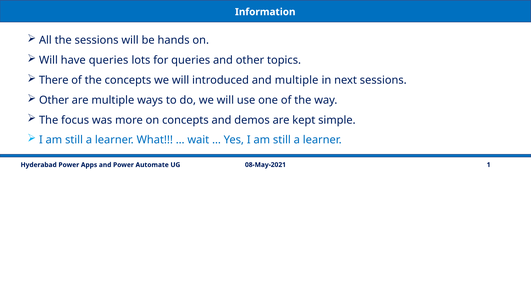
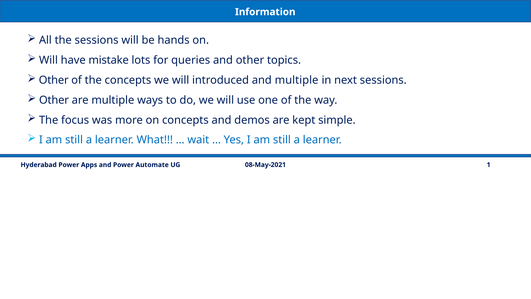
have queries: queries -> mistake
There at (54, 80): There -> Other
